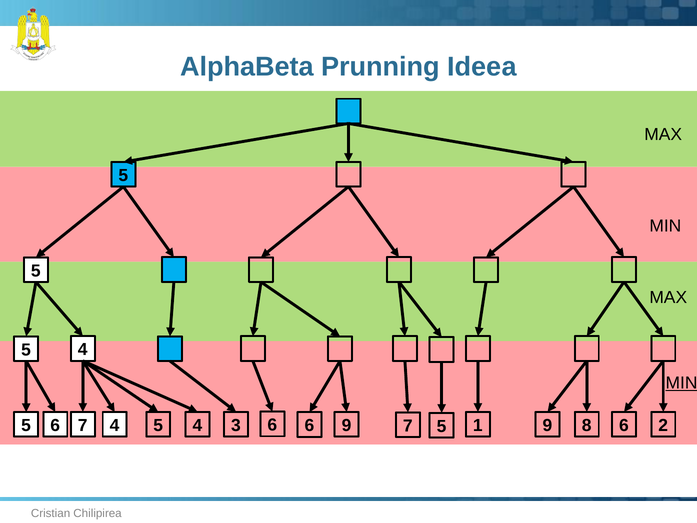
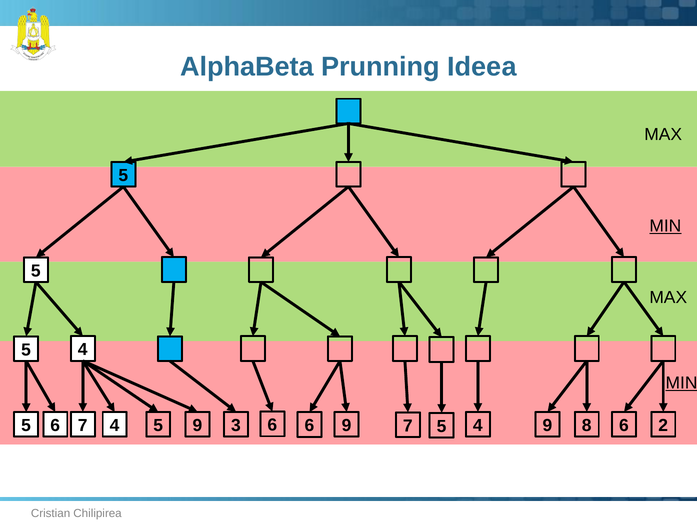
MIN at (665, 226) underline: none -> present
3 1: 1 -> 4
4 4: 4 -> 9
